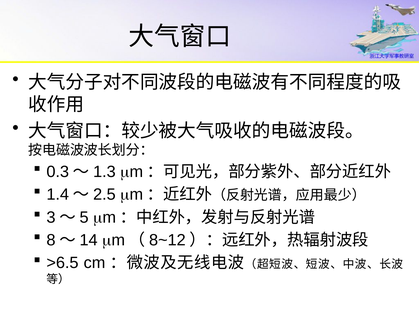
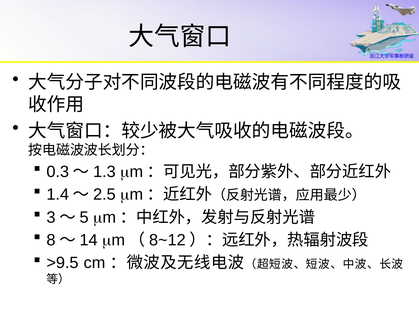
>6.5: >6.5 -> >9.5
